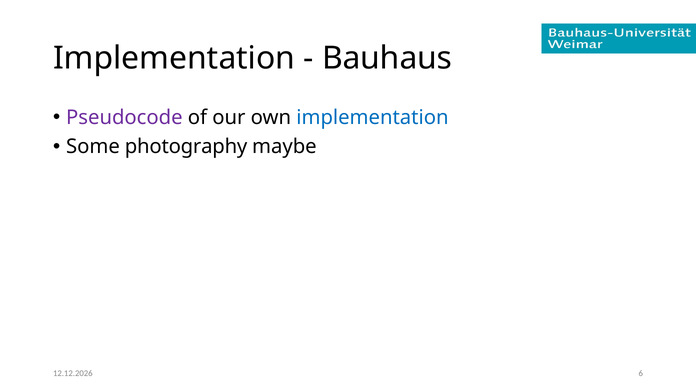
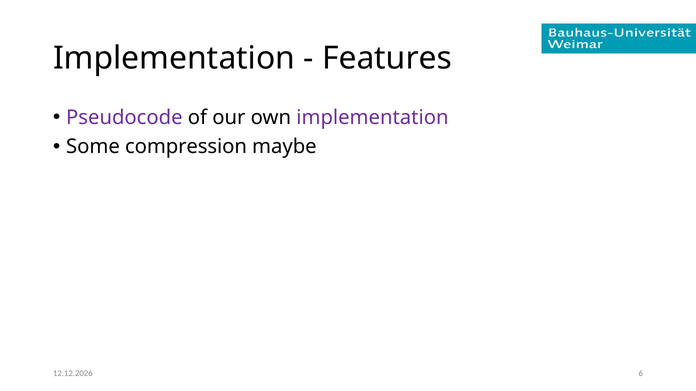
Bauhaus: Bauhaus -> Features
implementation at (372, 118) colour: blue -> purple
photography: photography -> compression
